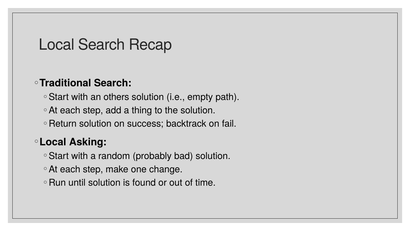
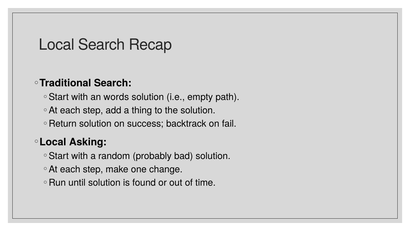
others: others -> words
